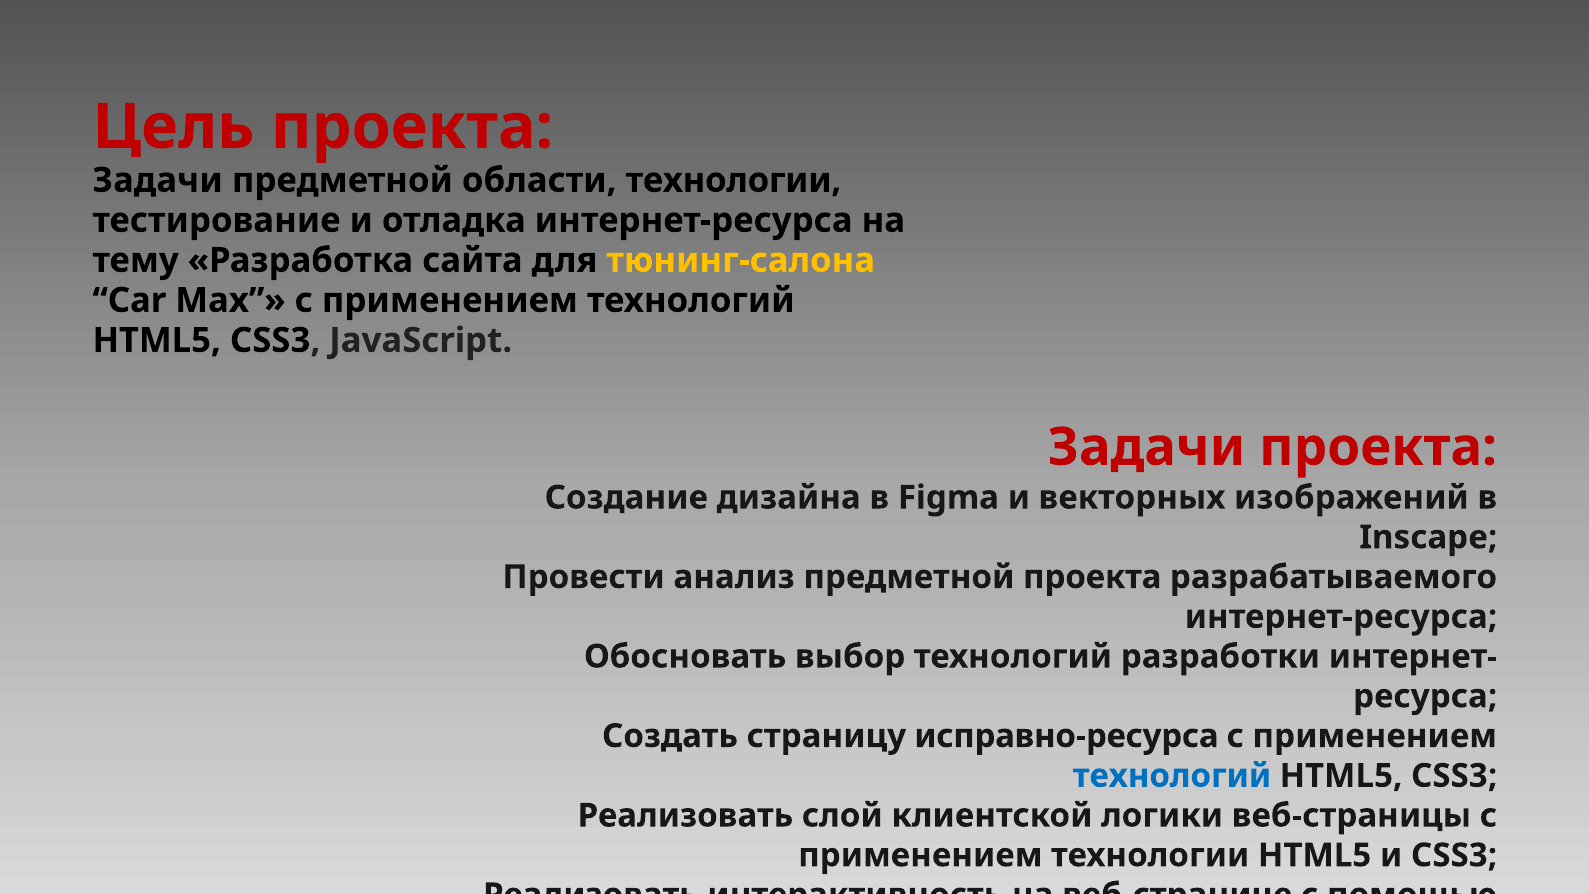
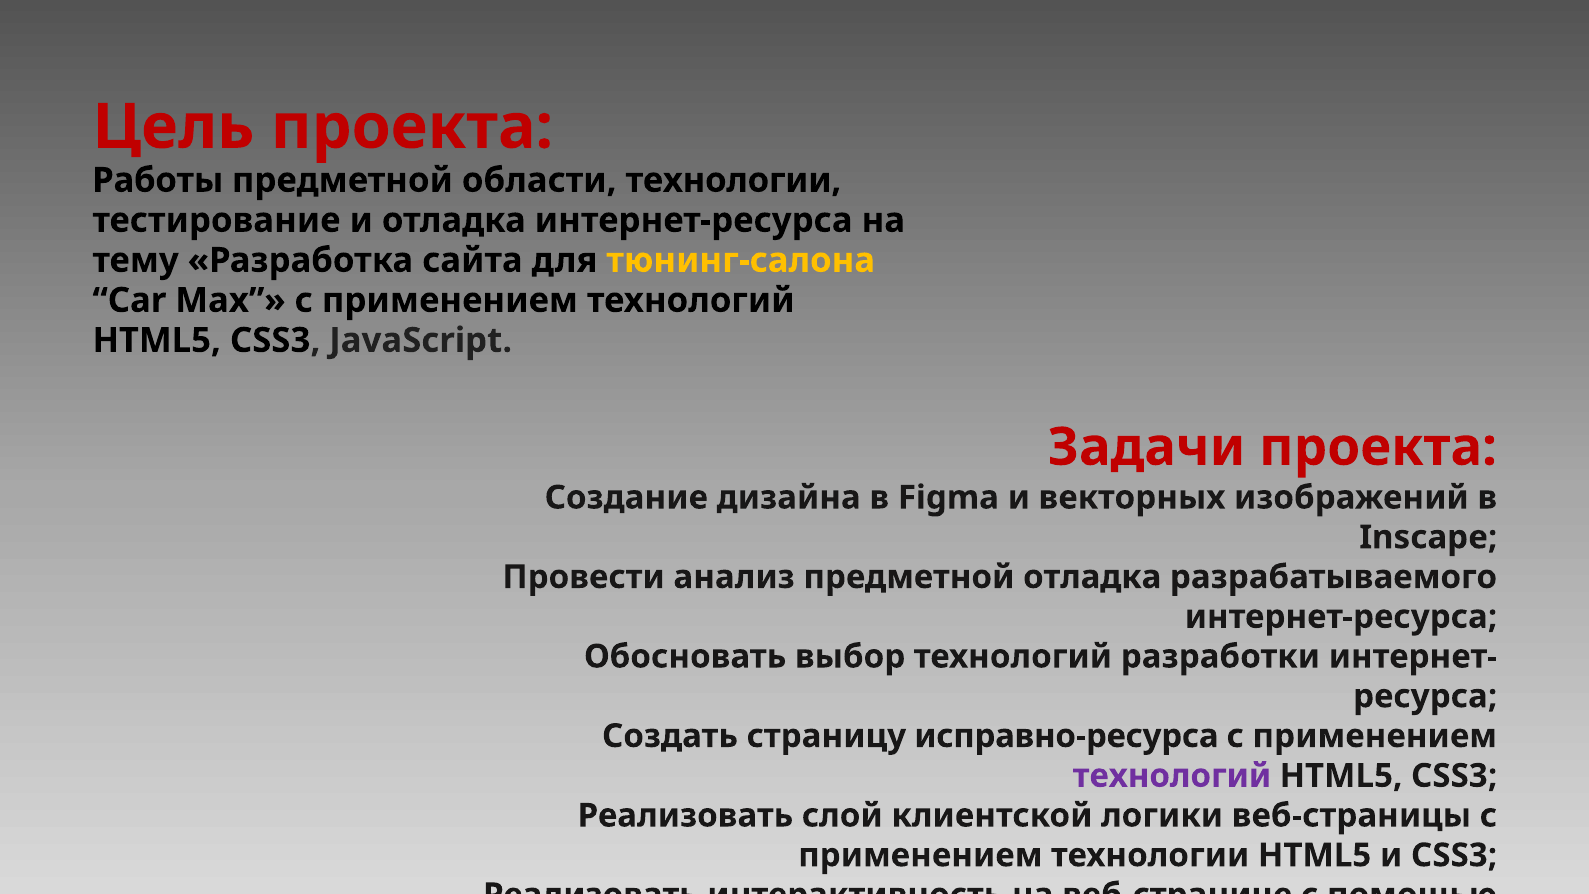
Задачи at (158, 180): Задачи -> Работы
предметной проекта: проекта -> отладка
технологий at (1172, 776) colour: blue -> purple
